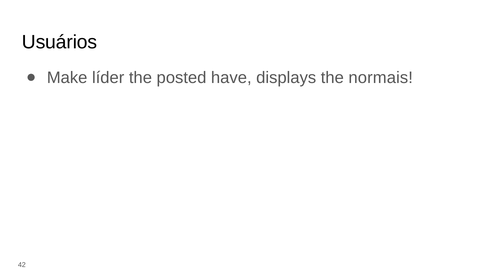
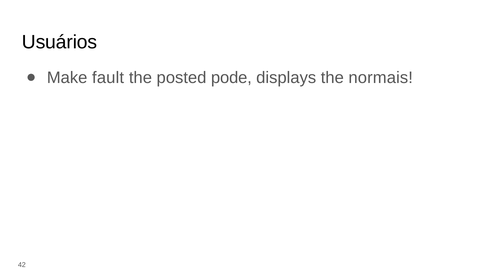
líder: líder -> fault
have: have -> pode
